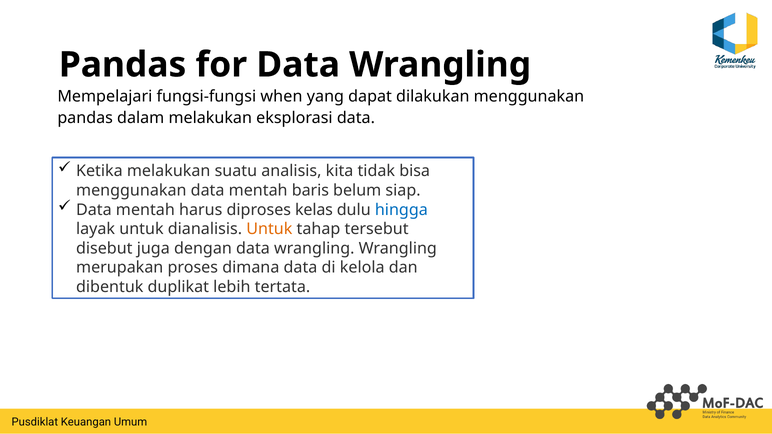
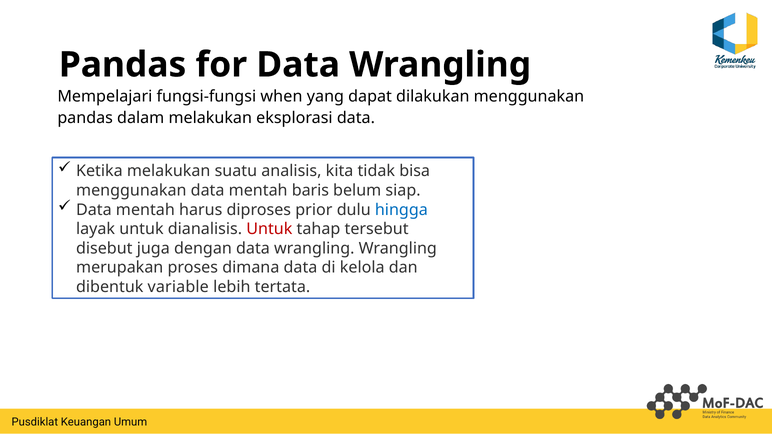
kelas: kelas -> prior
Untuk at (269, 229) colour: orange -> red
duplikat: duplikat -> variable
